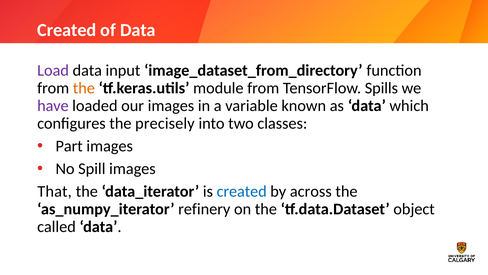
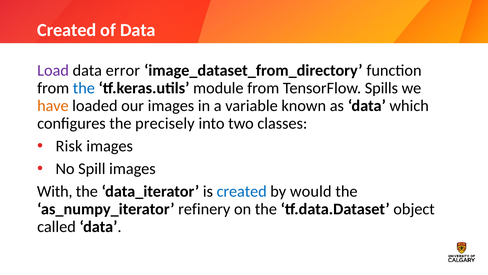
input: input -> error
the at (84, 88) colour: orange -> blue
have colour: purple -> orange
Part: Part -> Risk
That: That -> With
across: across -> would
